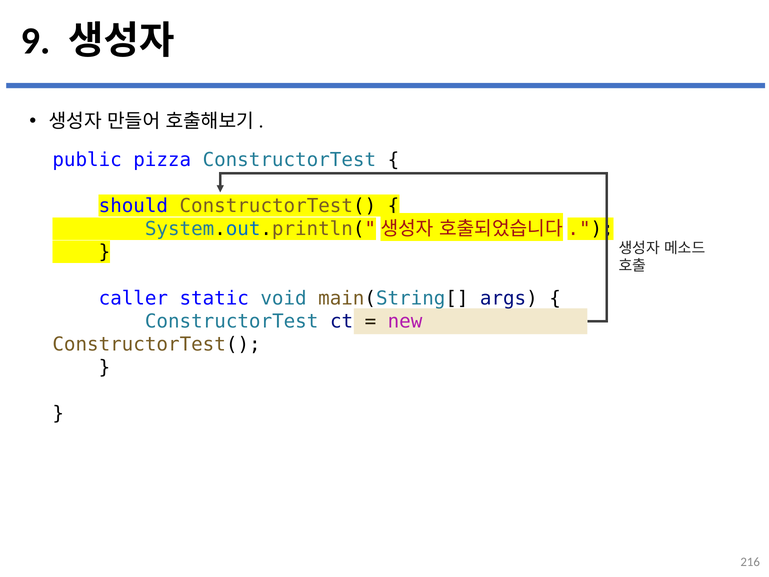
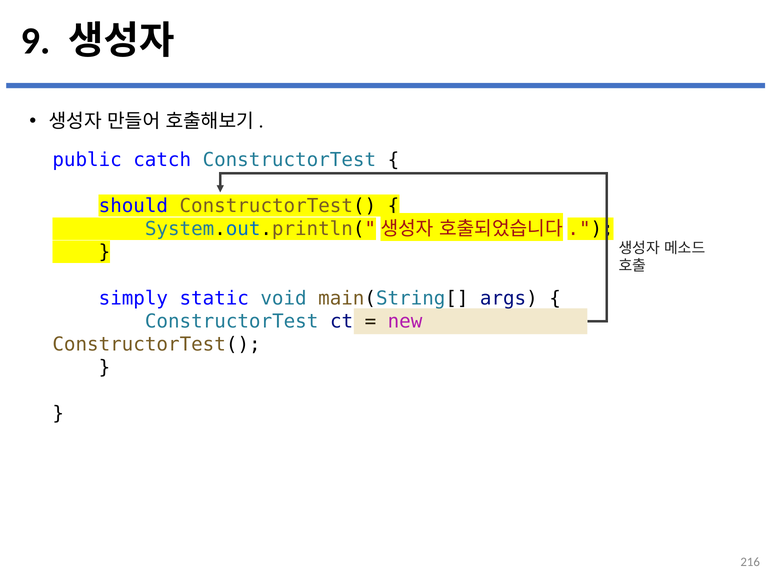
pizza: pizza -> catch
caller: caller -> simply
